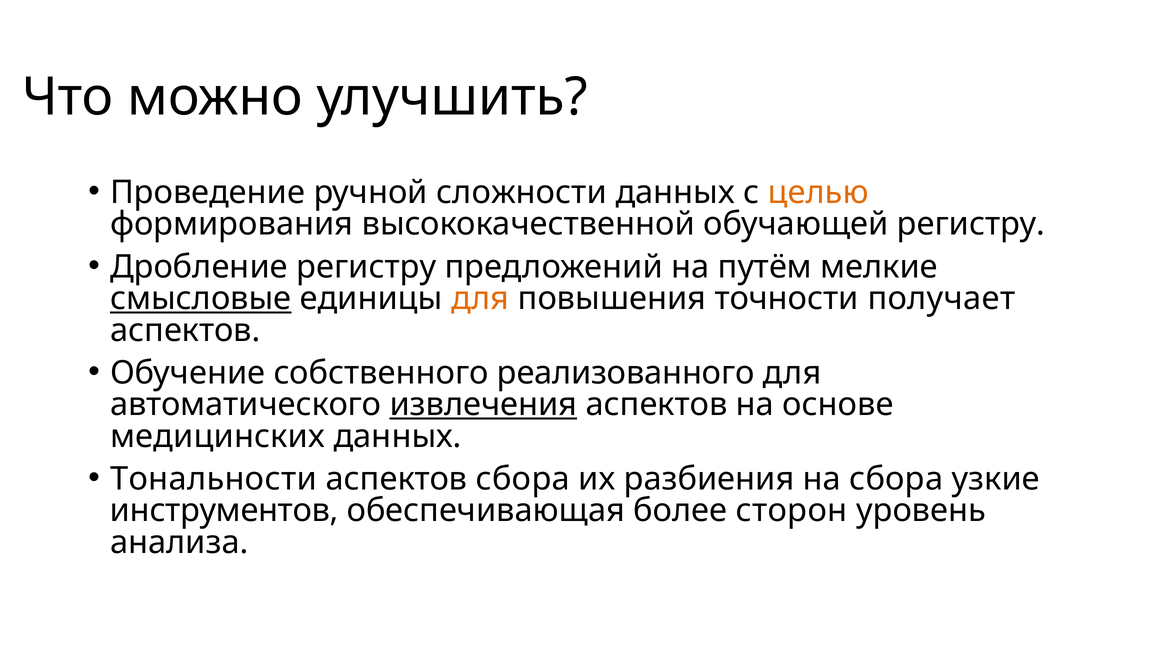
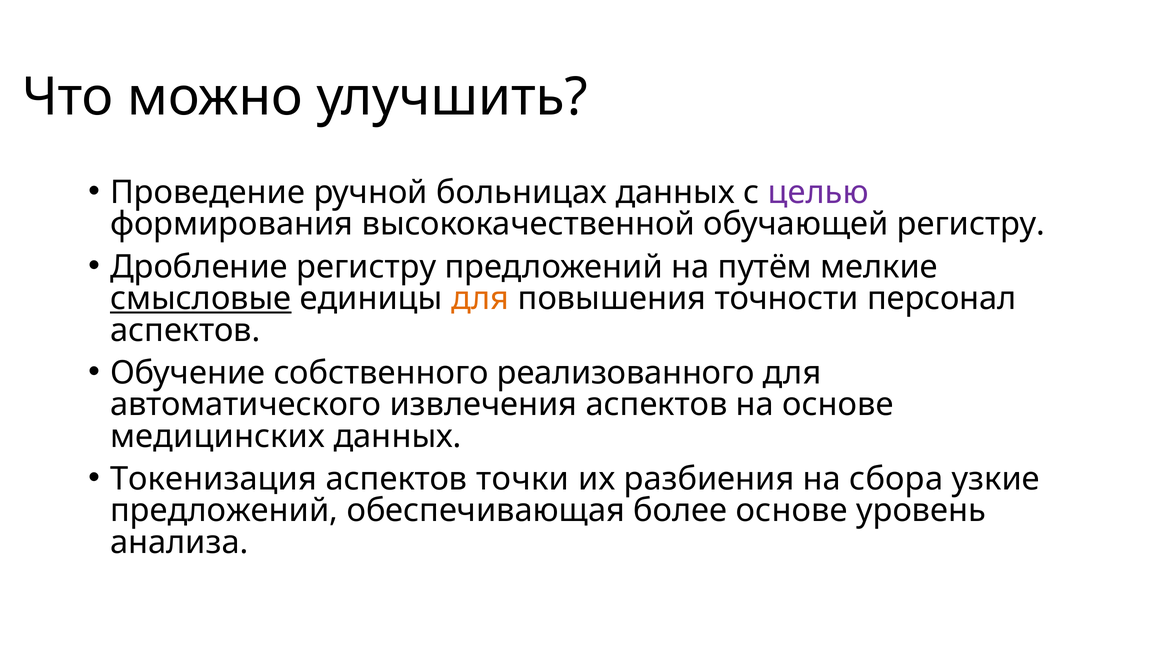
сложности: сложности -> больницах
целью colour: orange -> purple
получает: получает -> персонал
извлечения underline: present -> none
Тональности: Тональности -> Токенизация
аспектов сбора: сбора -> точки
инструментов at (224, 511): инструментов -> предложений
более сторон: сторон -> основе
